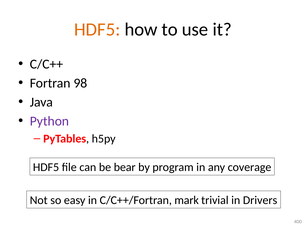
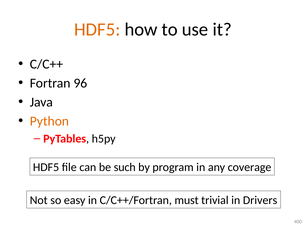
98: 98 -> 96
Python colour: purple -> orange
bear: bear -> such
mark: mark -> must
